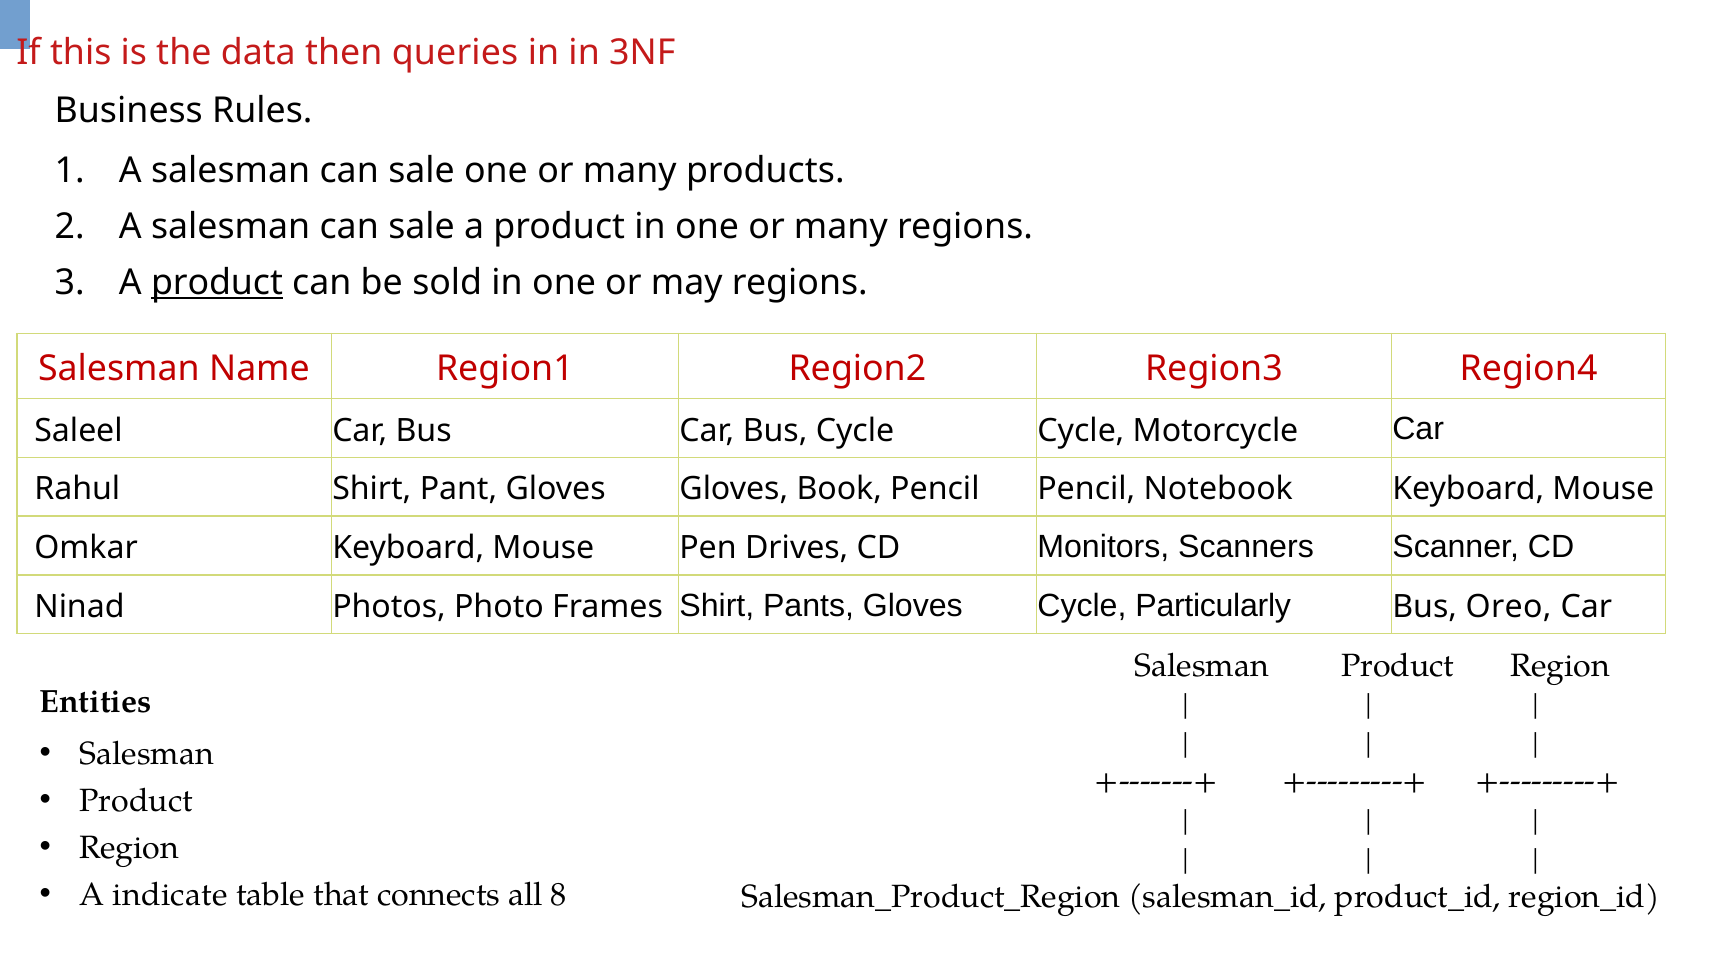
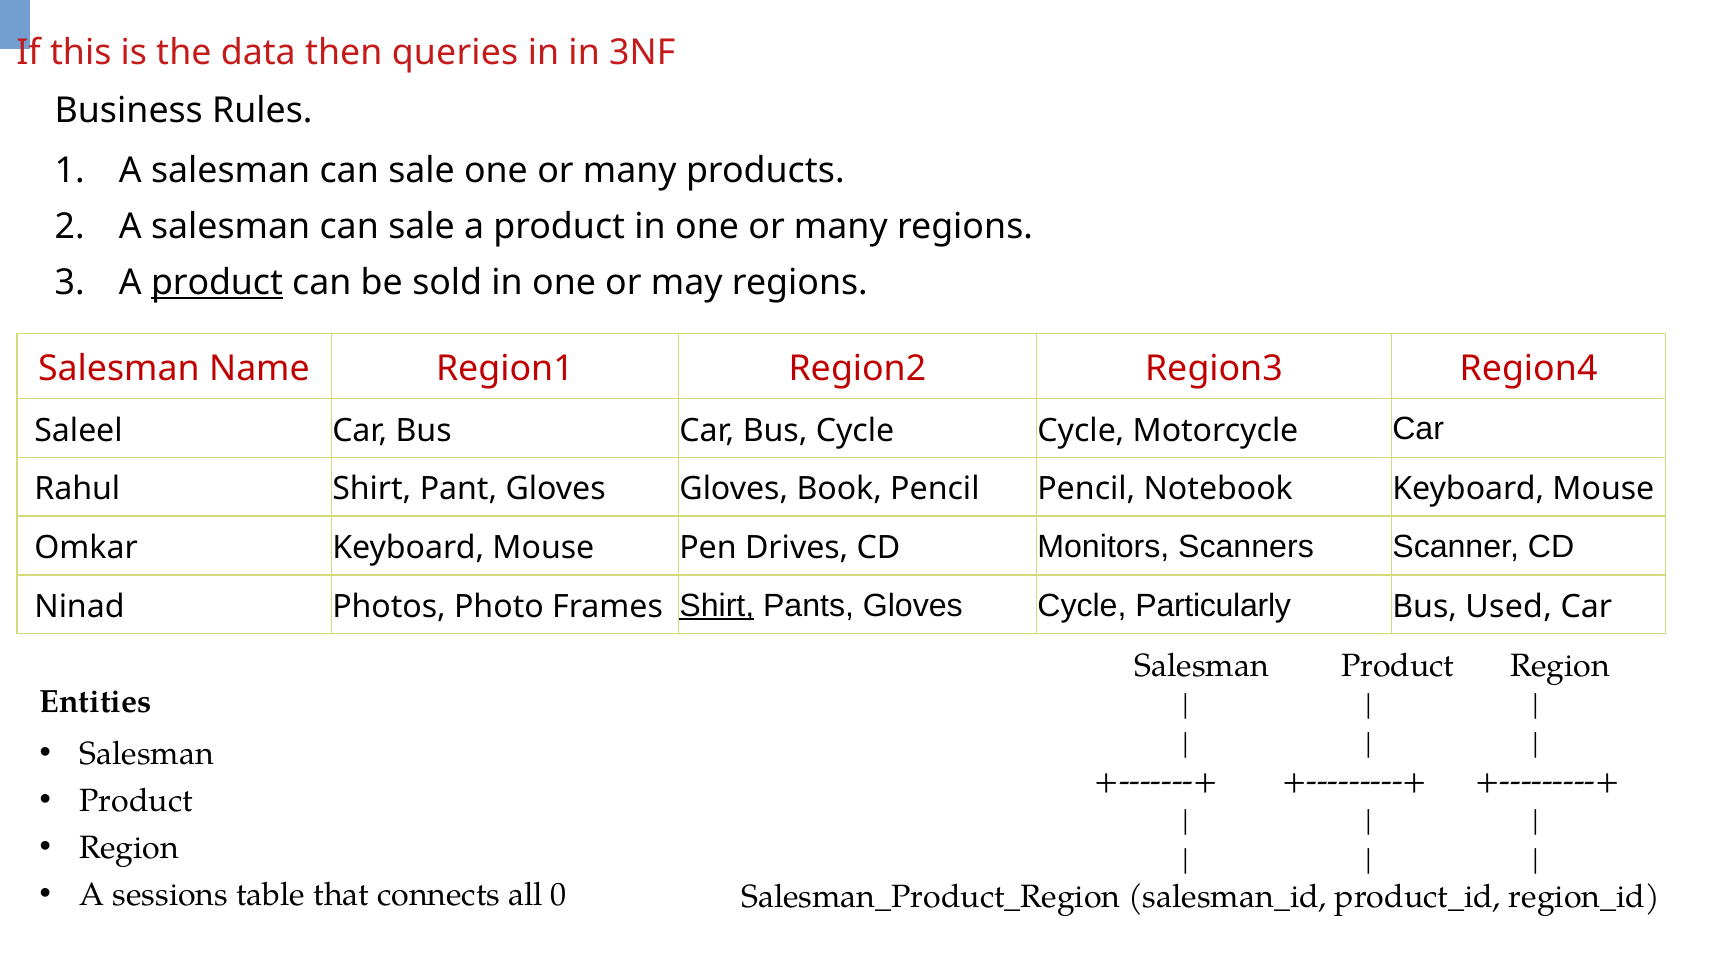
Shirt at (717, 605) underline: none -> present
Oreo: Oreo -> Used
indicate: indicate -> sessions
8: 8 -> 0
